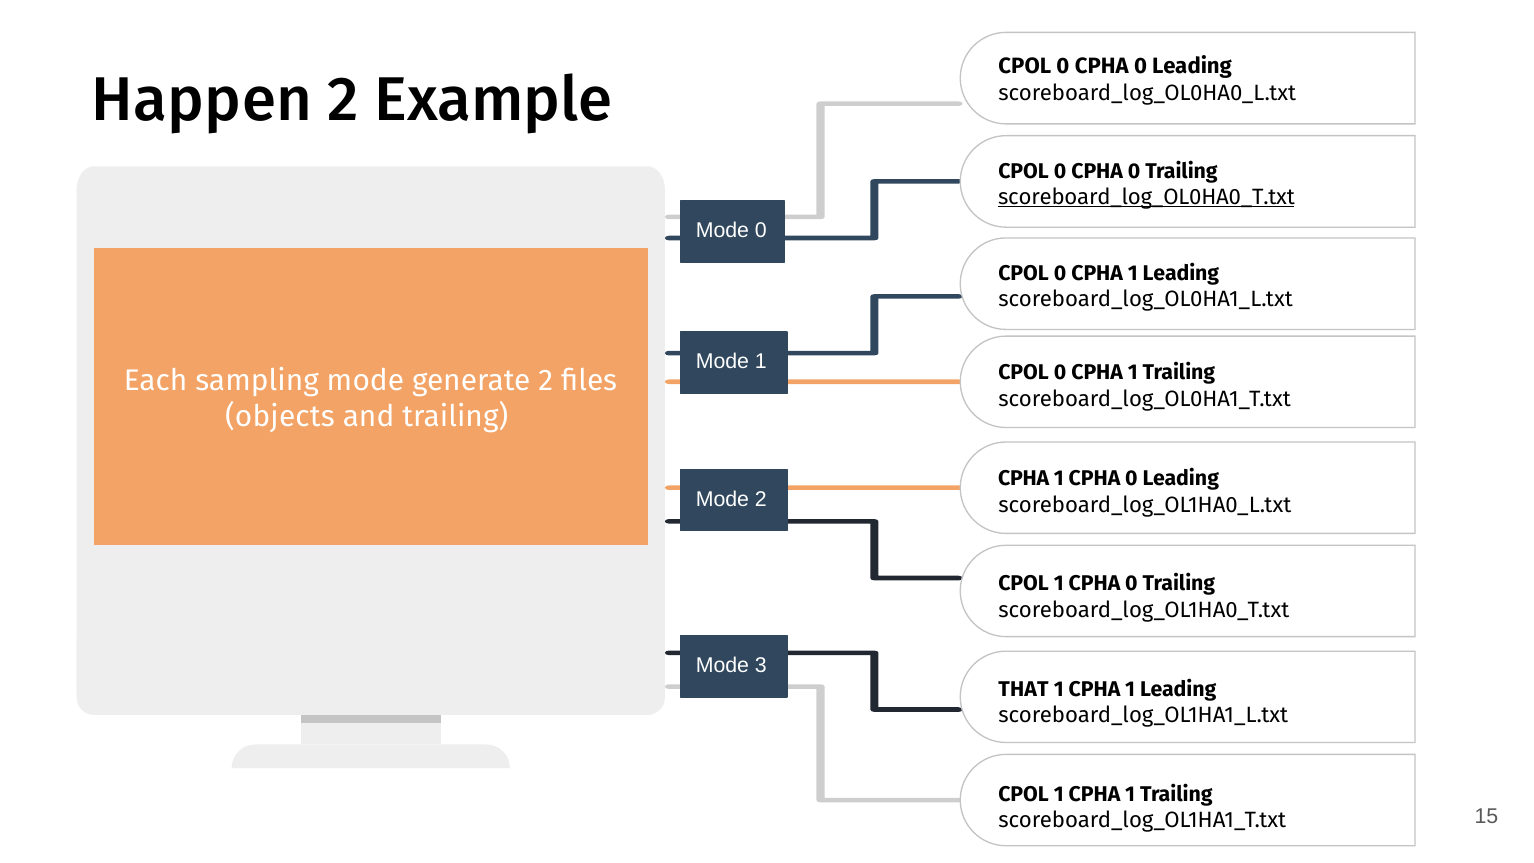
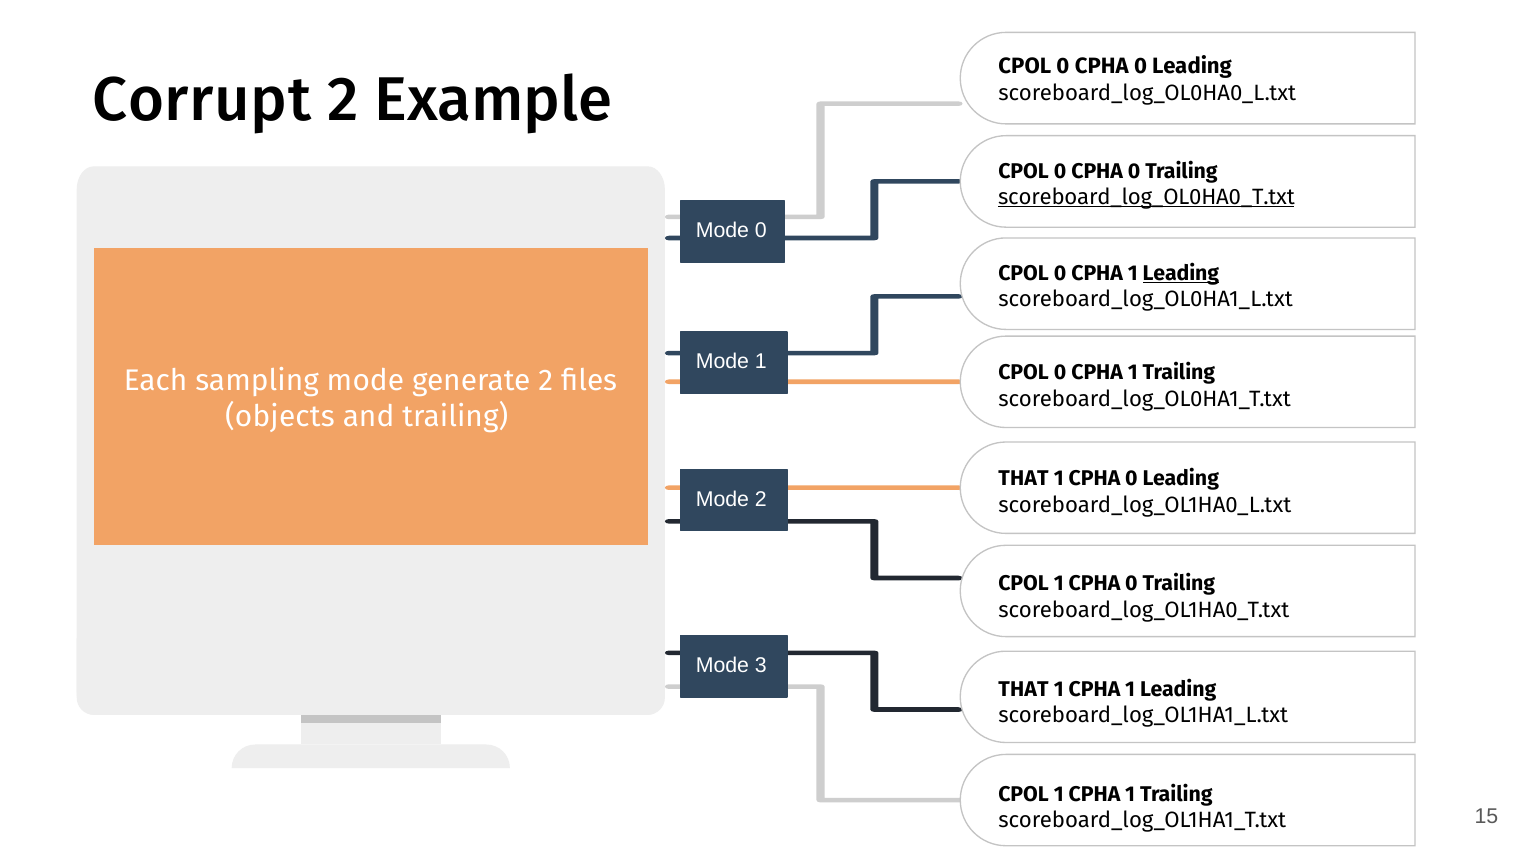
Happen: Happen -> Corrupt
Leading at (1181, 273) underline: none -> present
CPHA at (1024, 479): CPHA -> THAT
